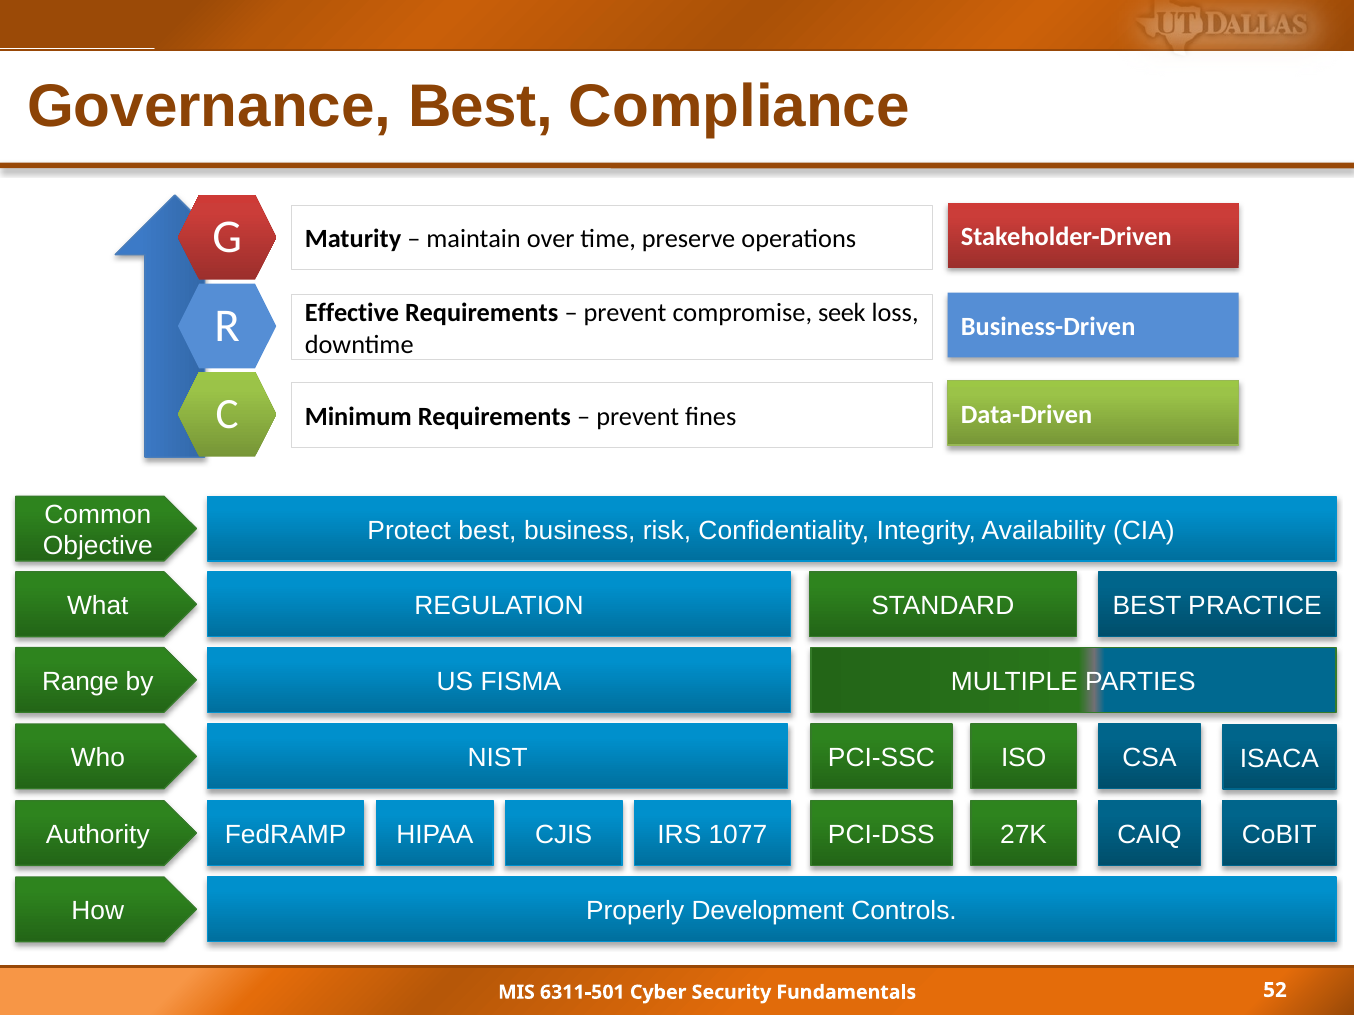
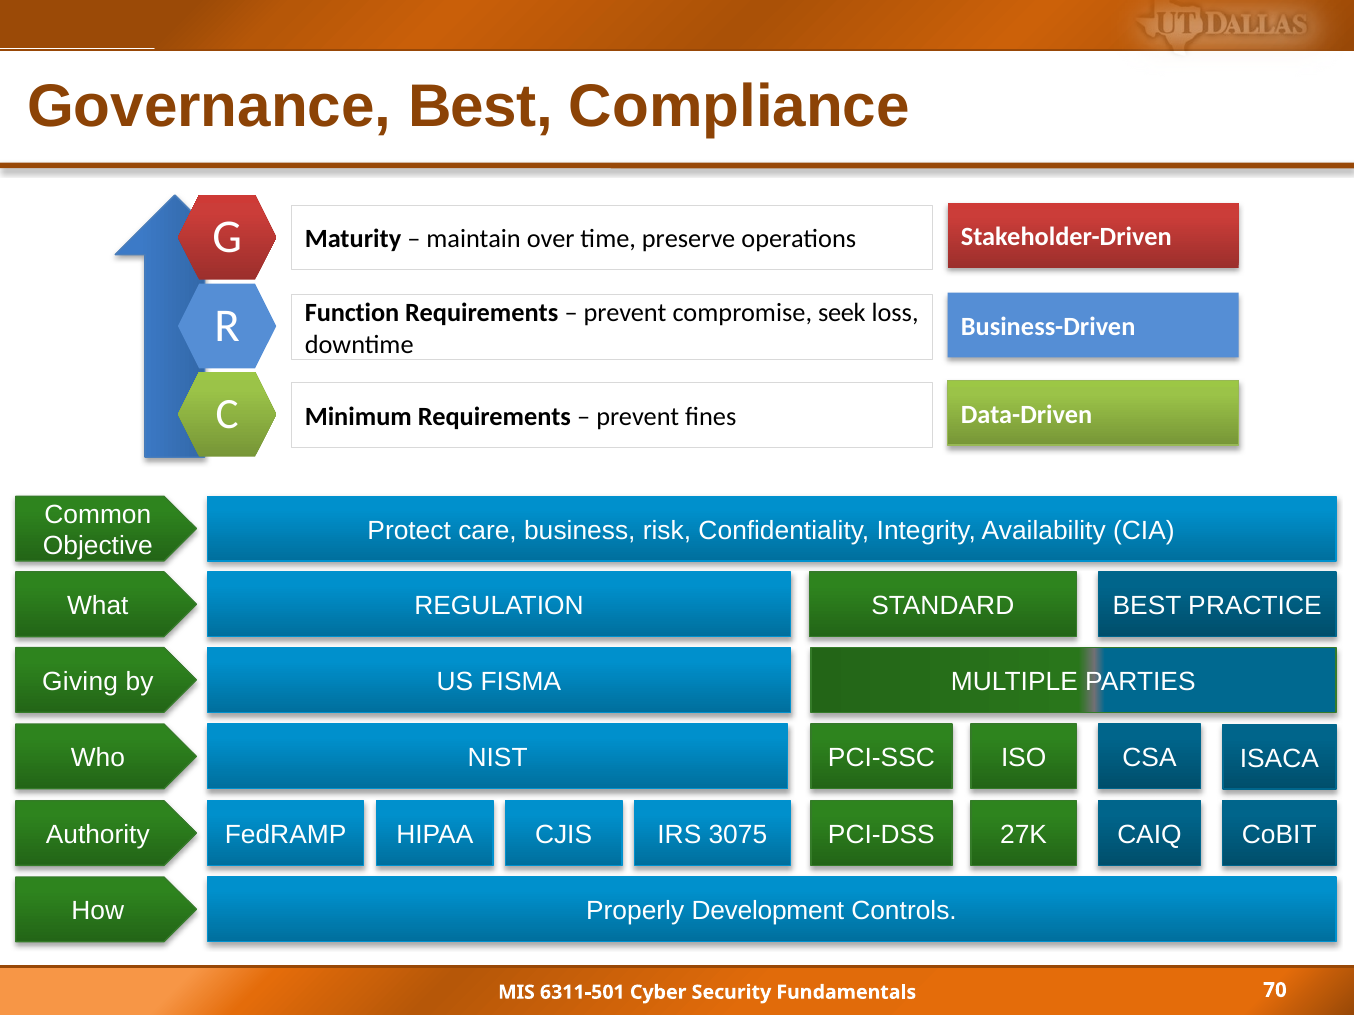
Effective: Effective -> Function
Protect best: best -> care
Range: Range -> Giving
1077: 1077 -> 3075
52: 52 -> 70
